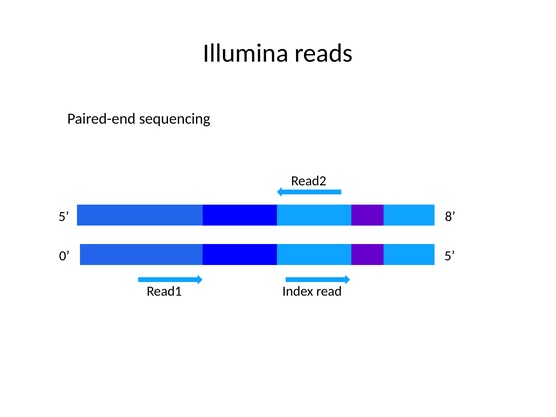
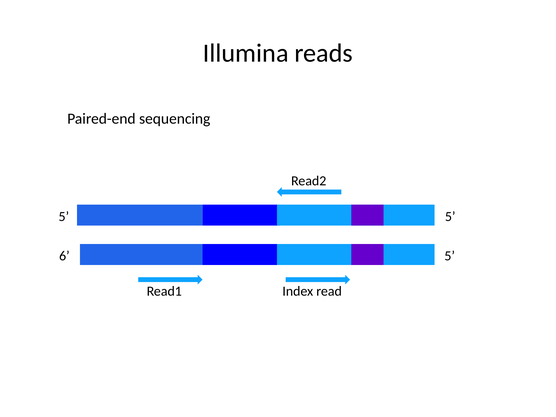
8 at (450, 217): 8 -> 5
0: 0 -> 6
